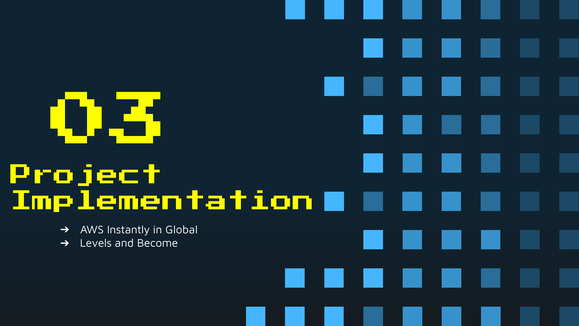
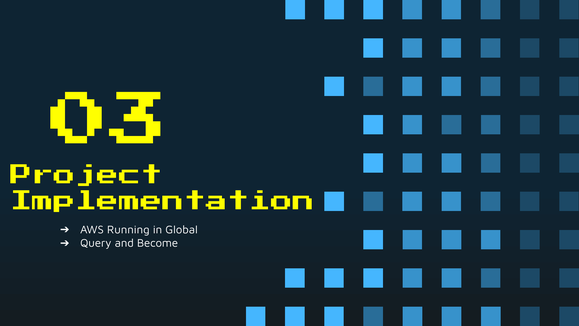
Instantly: Instantly -> Running
Levels: Levels -> Query
